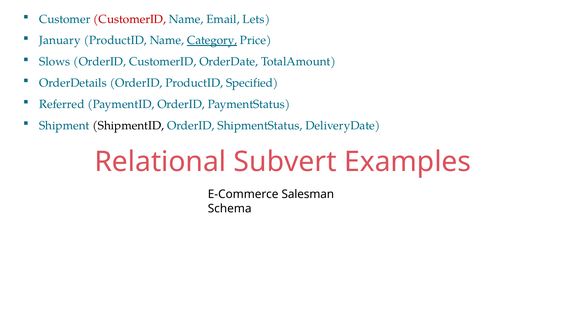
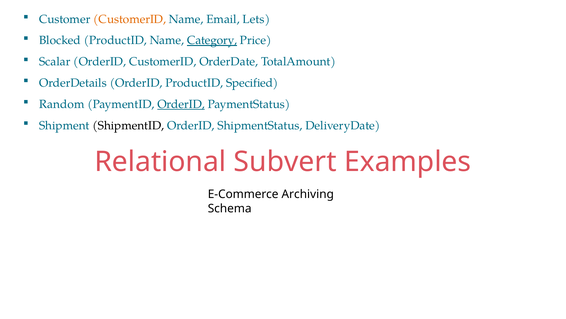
CustomerID at (130, 19) colour: red -> orange
January: January -> Blocked
Slows: Slows -> Scalar
Referred: Referred -> Random
OrderID at (181, 104) underline: none -> present
Salesman: Salesman -> Archiving
